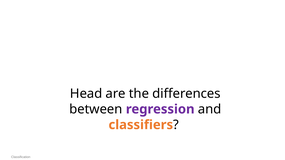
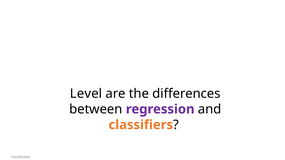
Head: Head -> Level
